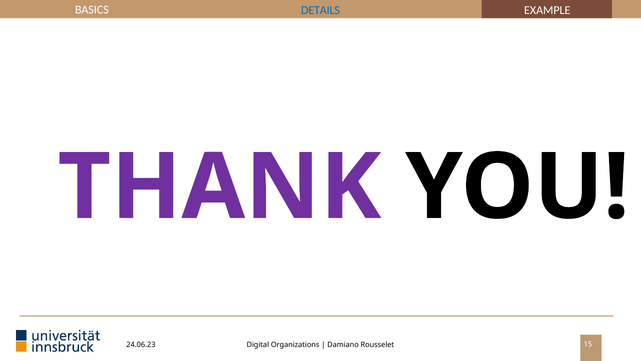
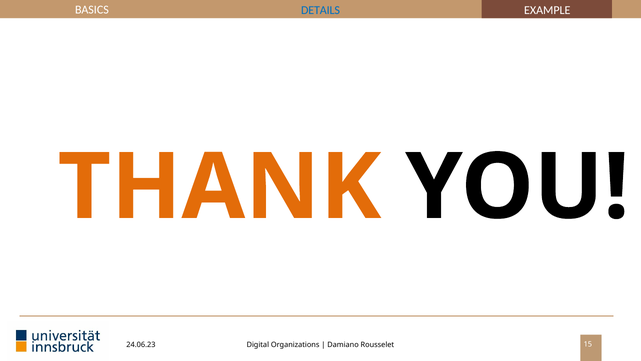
THANK colour: purple -> orange
